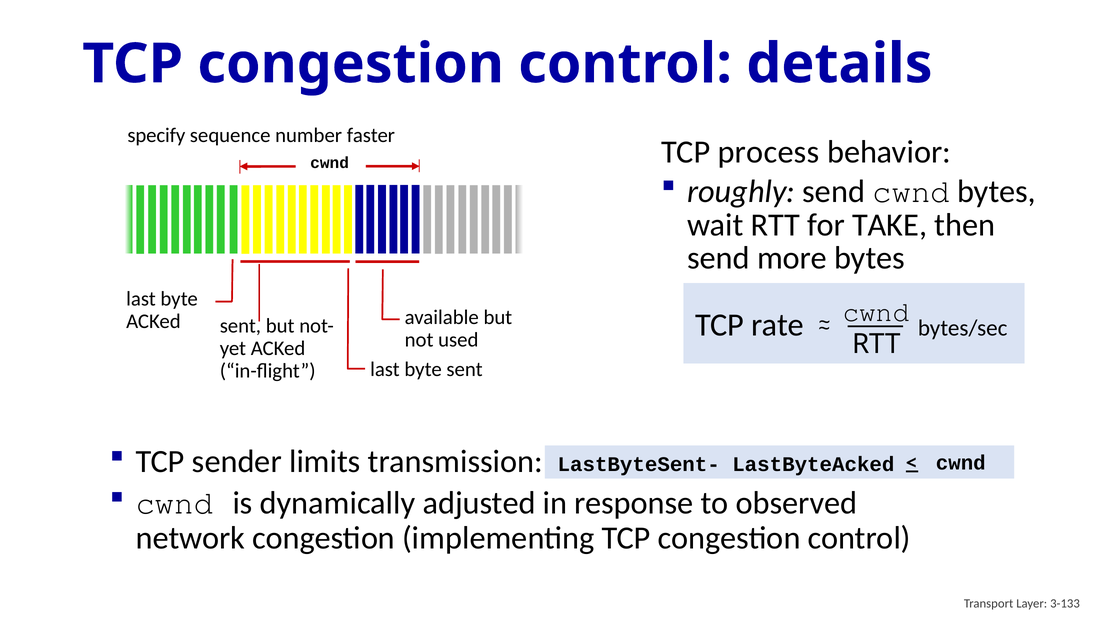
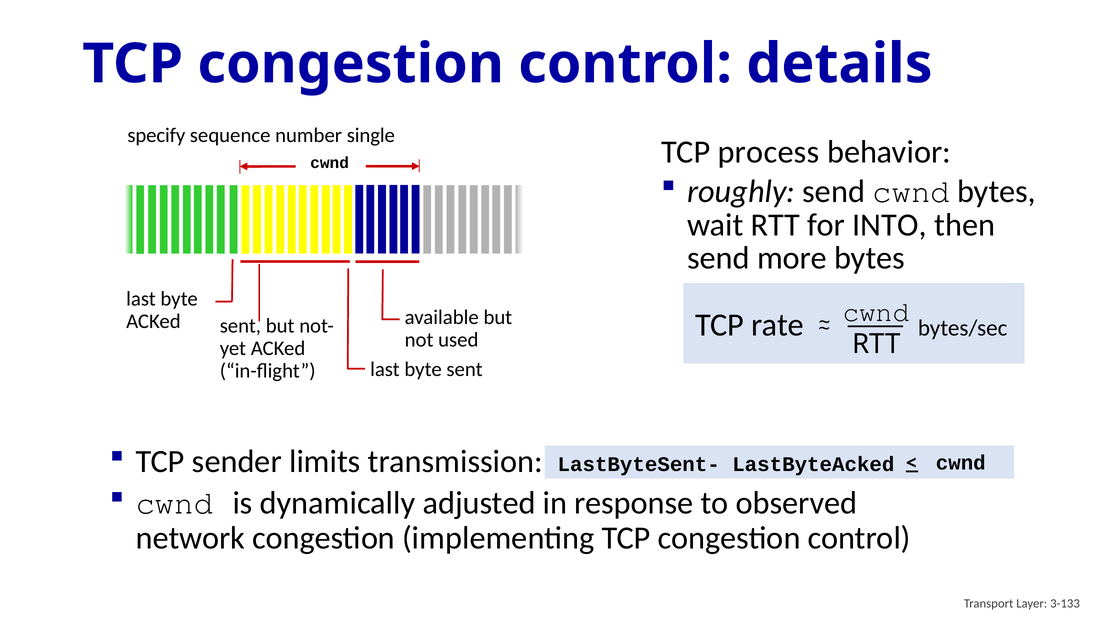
faster: faster -> single
TAKE: TAKE -> INTO
